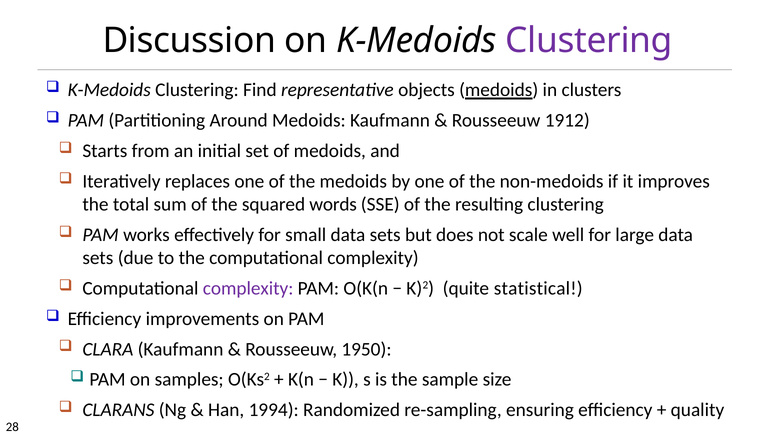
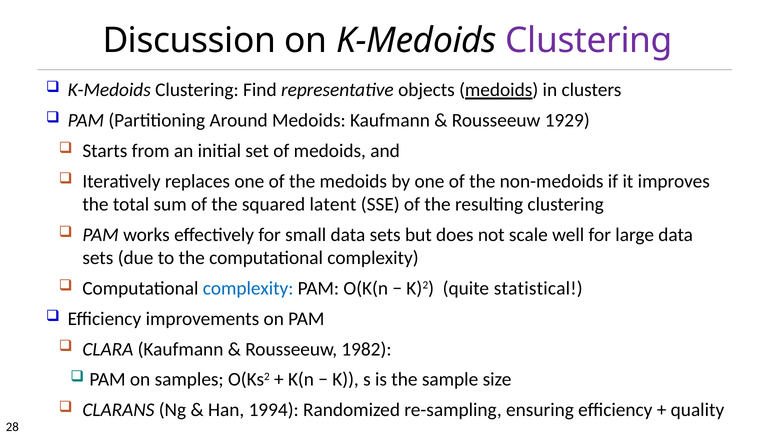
1912: 1912 -> 1929
words: words -> latent
complexity at (248, 289) colour: purple -> blue
1950: 1950 -> 1982
